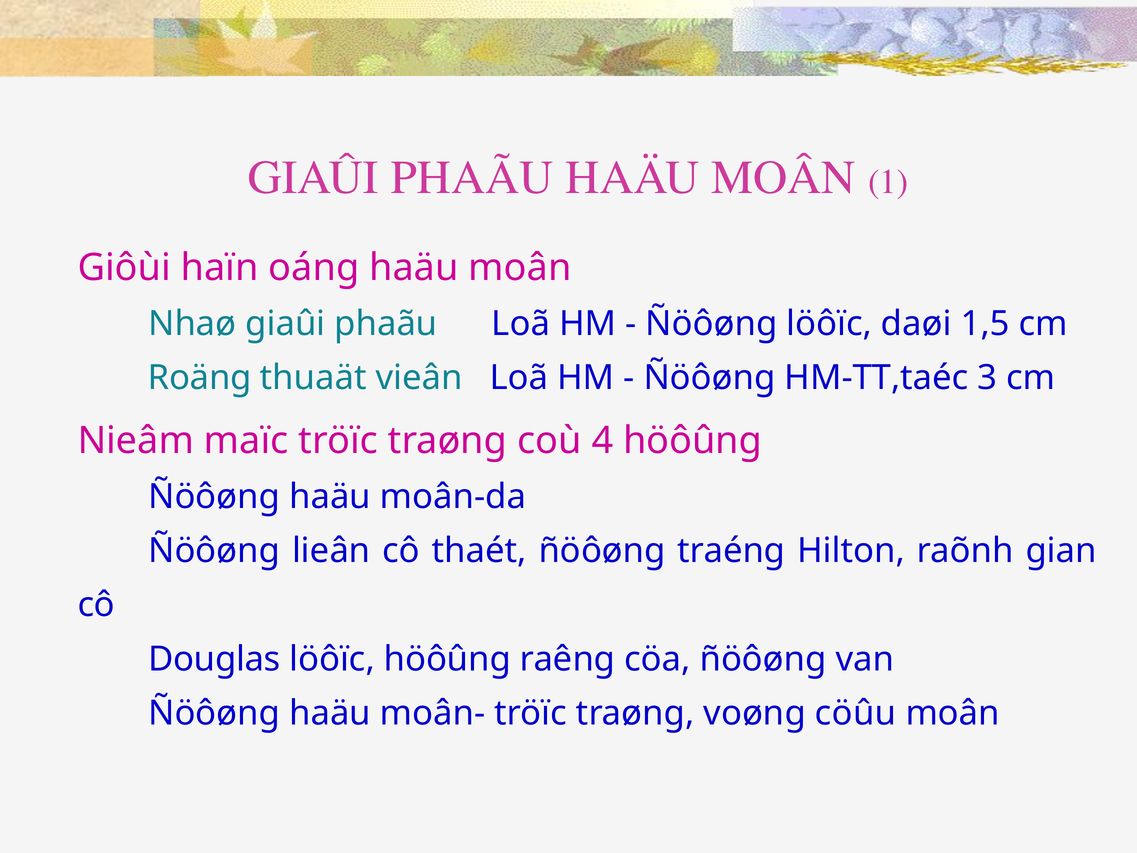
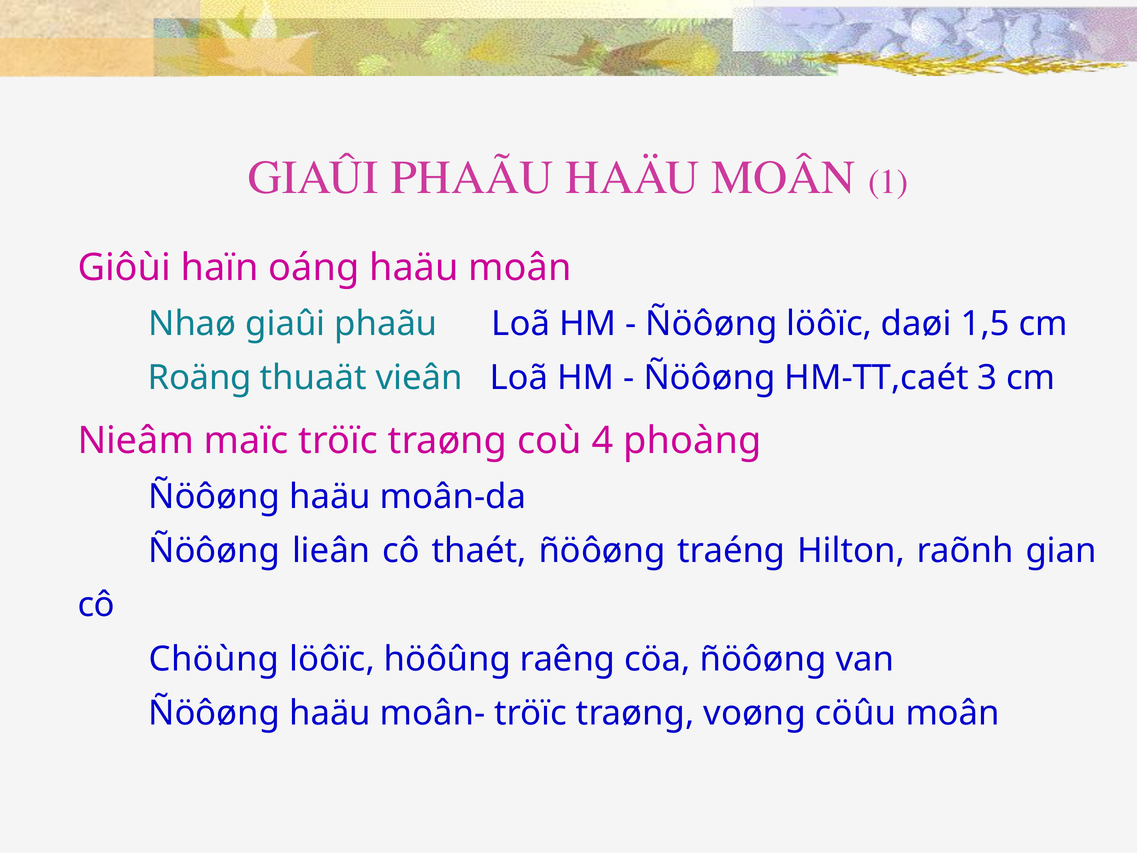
HM-TT,taéc: HM-TT,taéc -> HM-TT,caét
4 höôûng: höôûng -> phoàng
Douglas: Douglas -> Chöùng
